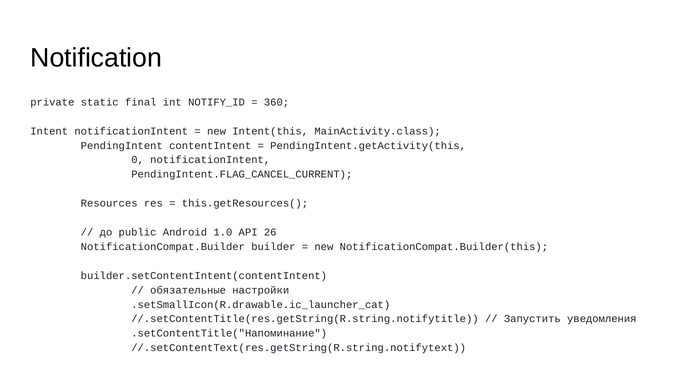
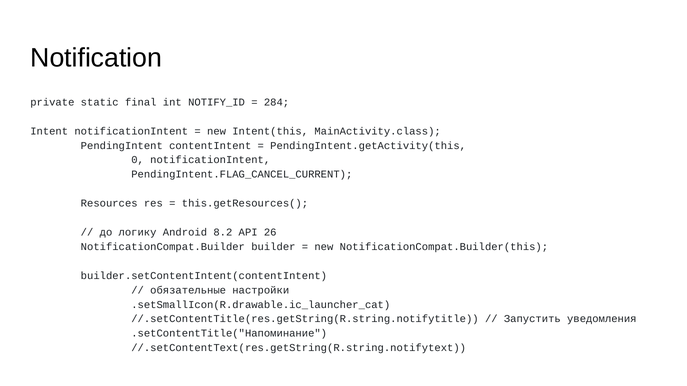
360: 360 -> 284
public: public -> логику
1.0: 1.0 -> 8.2
